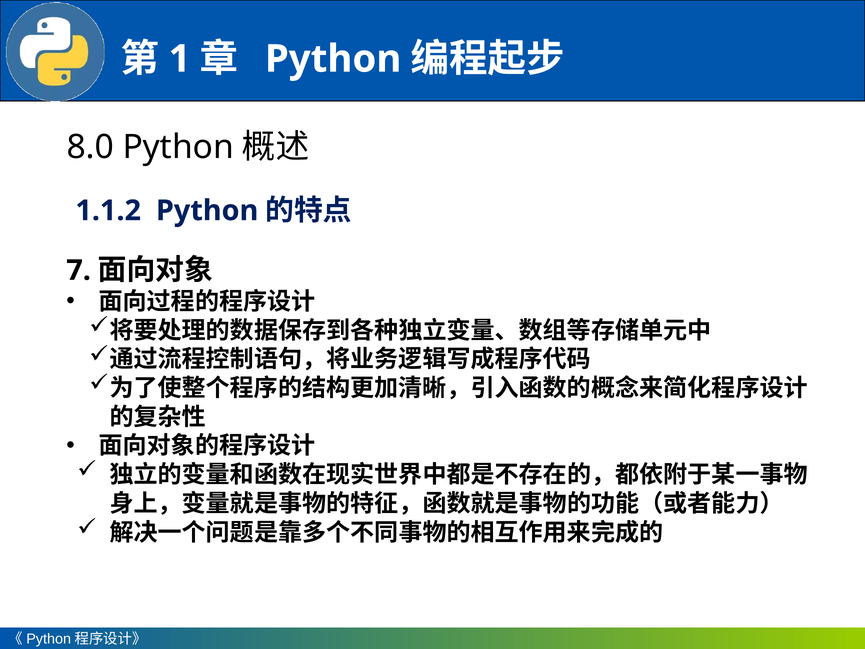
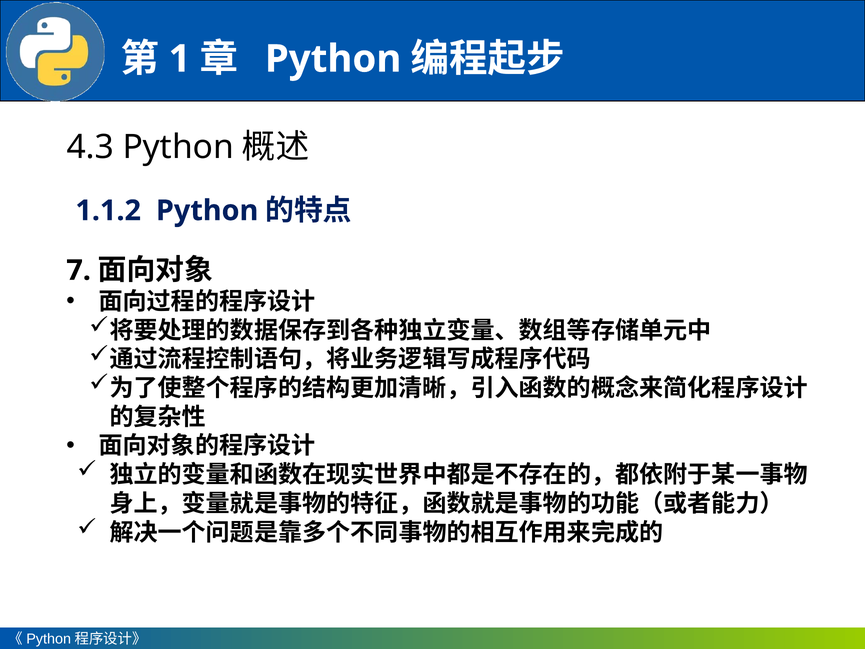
8.0: 8.0 -> 4.3
